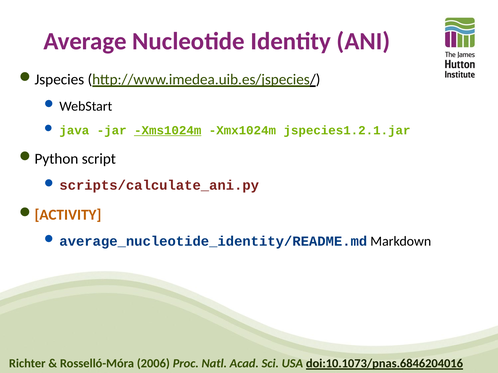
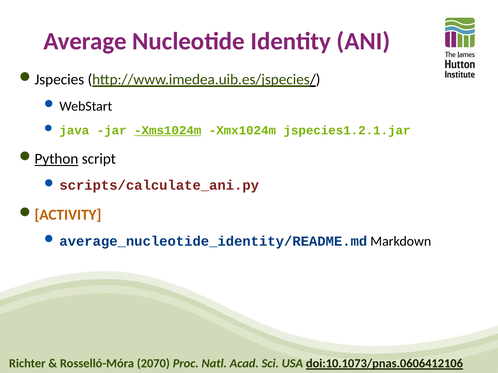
Python underline: none -> present
2006: 2006 -> 2070
doi:10.1073/pnas.6846204016: doi:10.1073/pnas.6846204016 -> doi:10.1073/pnas.0606412106
